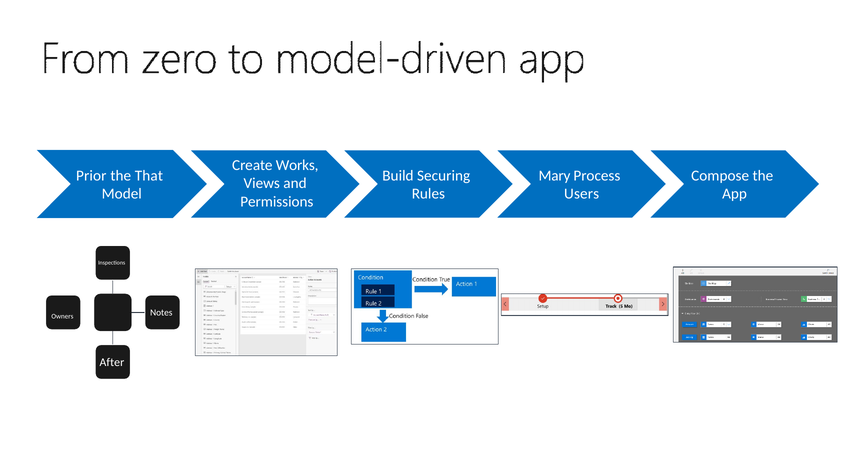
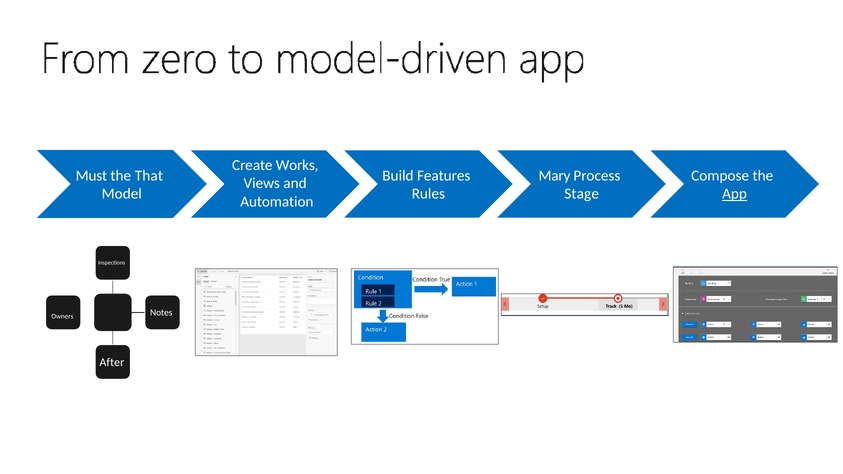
Prior: Prior -> Must
Securing: Securing -> Features
Users: Users -> Stage
App underline: none -> present
Permissions: Permissions -> Automation
